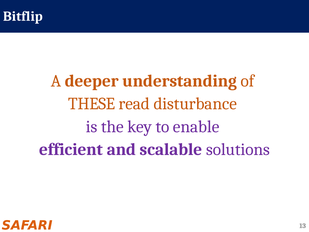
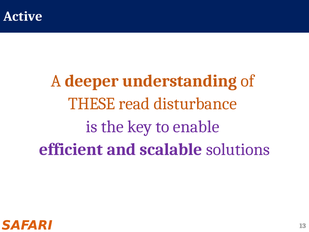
Bitflip: Bitflip -> Active
